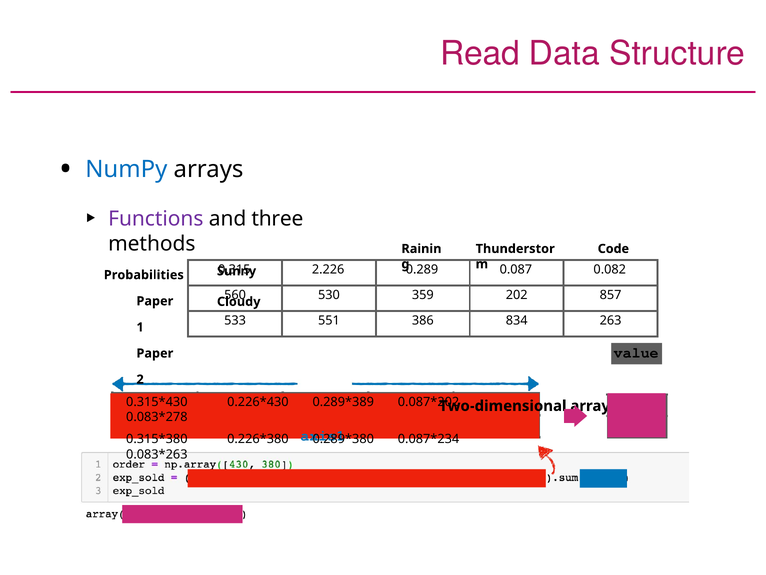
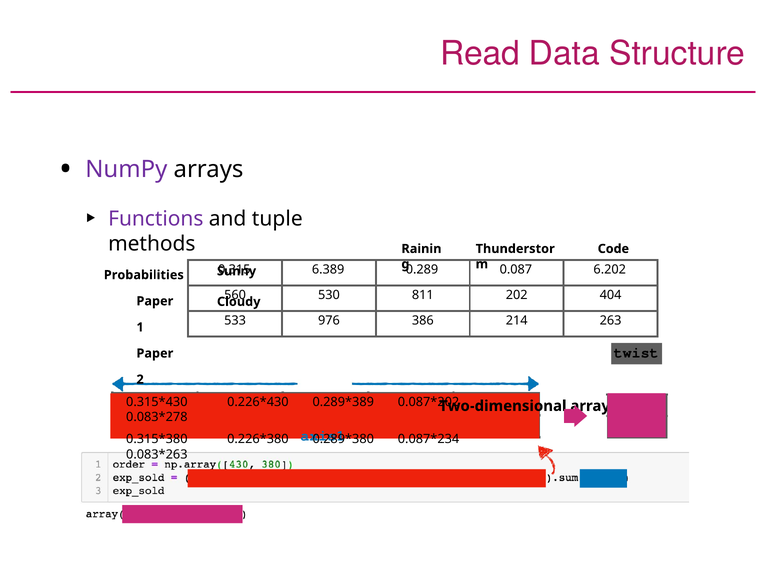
NumPy colour: blue -> purple
three: three -> tuple
2.226: 2.226 -> 6.389
0.082: 0.082 -> 6.202
359: 359 -> 811
857: 857 -> 404
551: 551 -> 976
834: 834 -> 214
value: value -> twist
